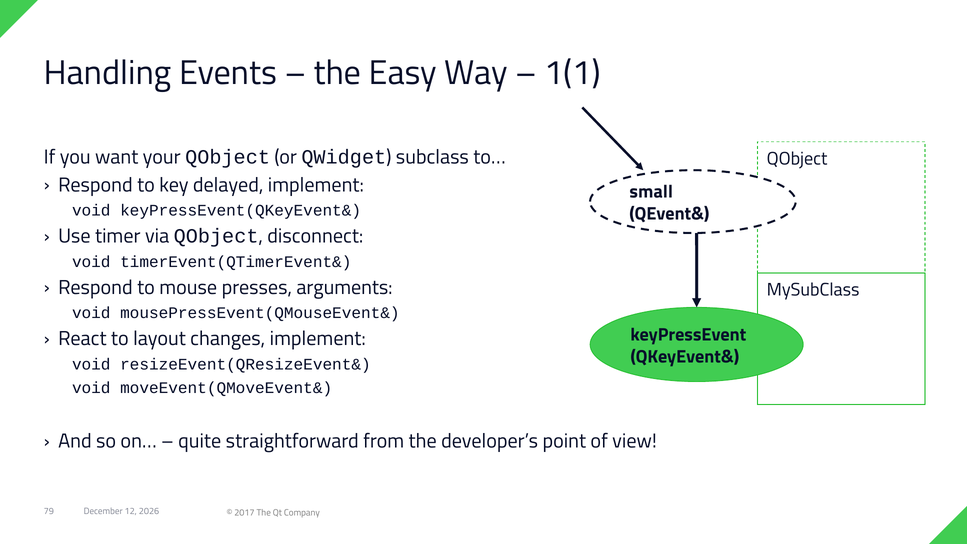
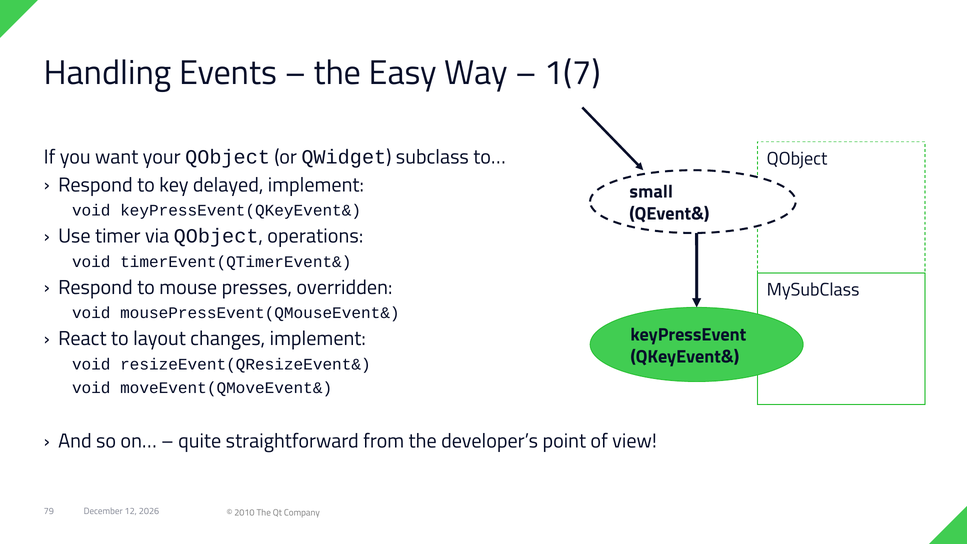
1(1: 1(1 -> 1(7
disconnect: disconnect -> operations
arguments: arguments -> overridden
2017: 2017 -> 2010
